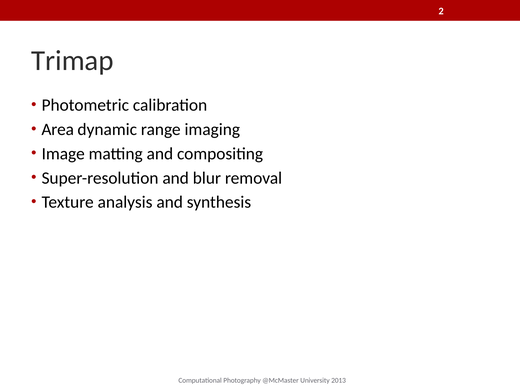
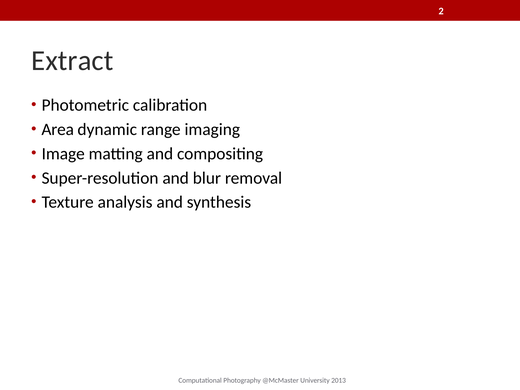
Trimap: Trimap -> Extract
